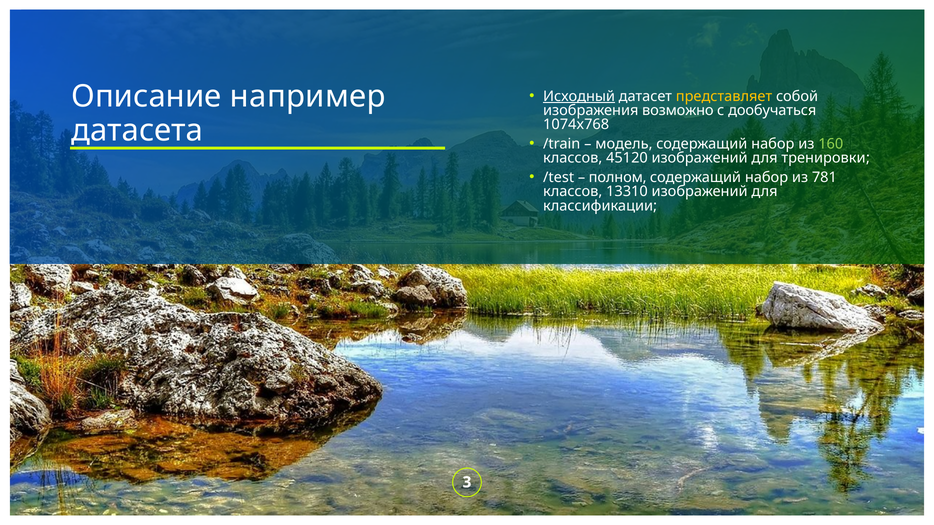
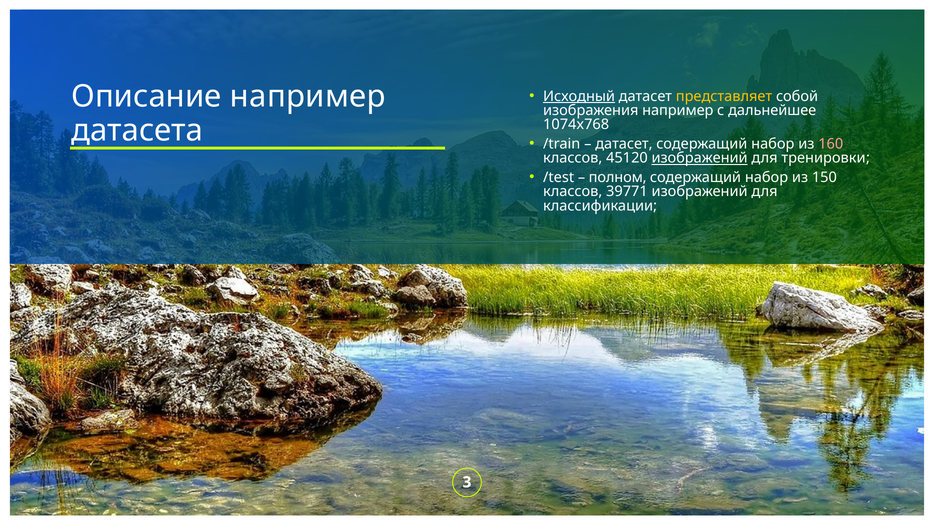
изображения возможно: возможно -> например
дообучаться: дообучаться -> дальнейшее
модель at (624, 144): модель -> датасет
160 colour: light green -> pink
изображений at (700, 158) underline: none -> present
781: 781 -> 150
13310: 13310 -> 39771
